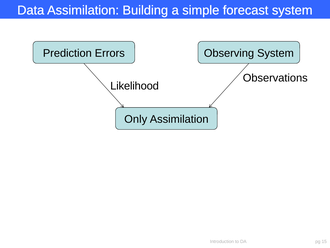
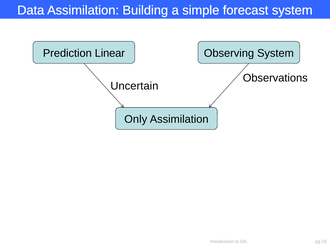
Errors: Errors -> Linear
Likelihood: Likelihood -> Uncertain
